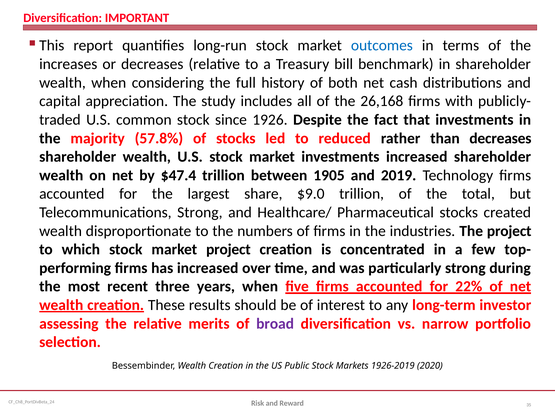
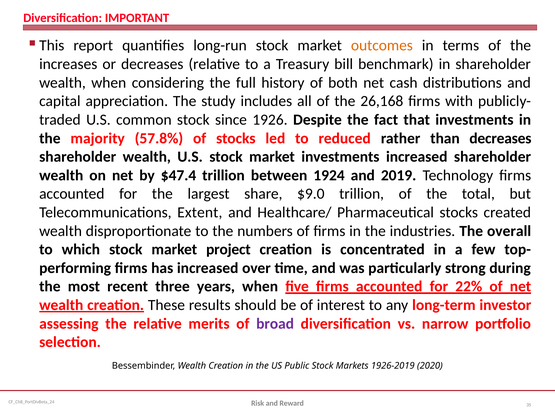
outcomes colour: blue -> orange
1905: 1905 -> 1924
Telecommunications Strong: Strong -> Extent
The project: project -> overall
